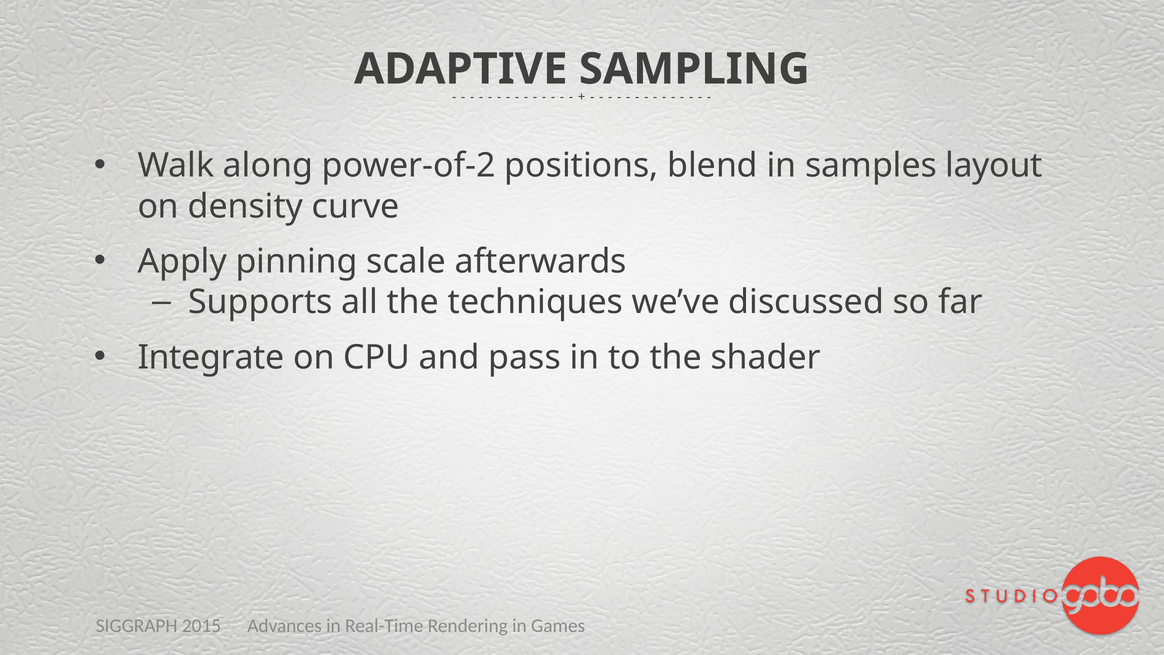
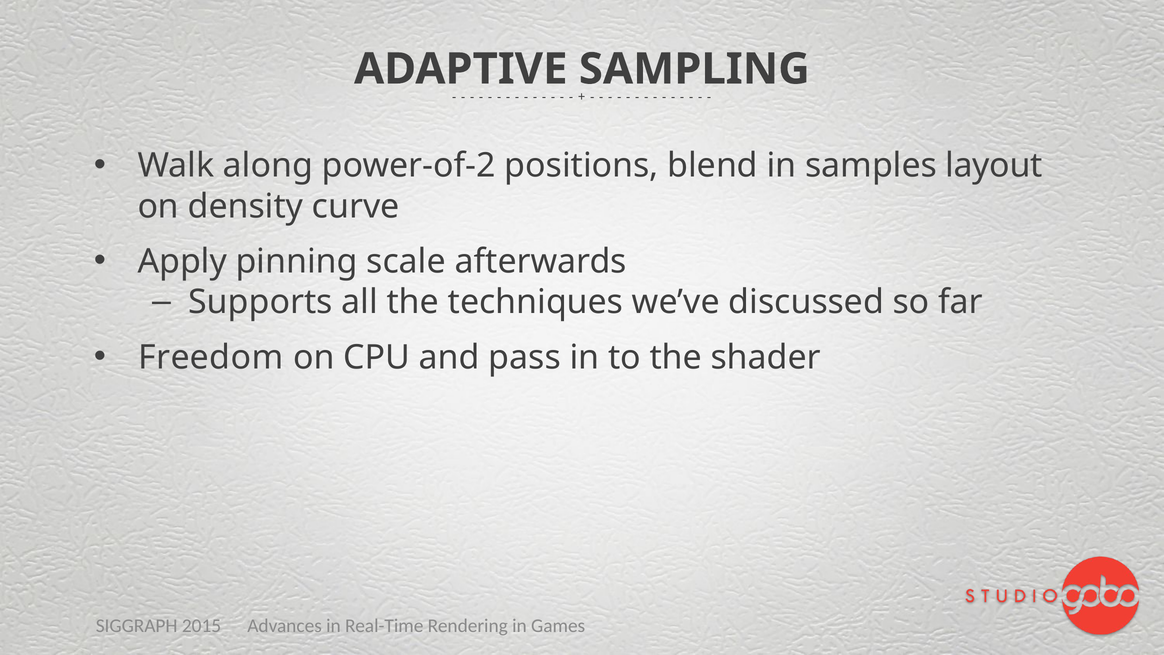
Integrate: Integrate -> Freedom
